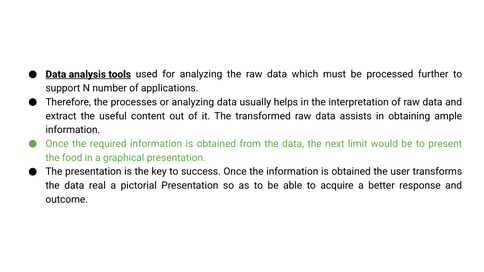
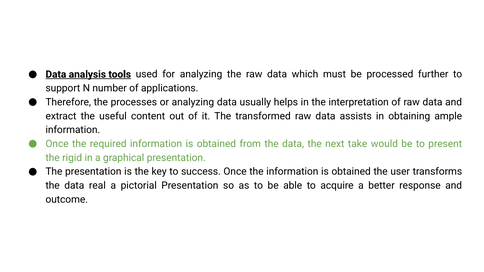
limit: limit -> take
food: food -> rigid
